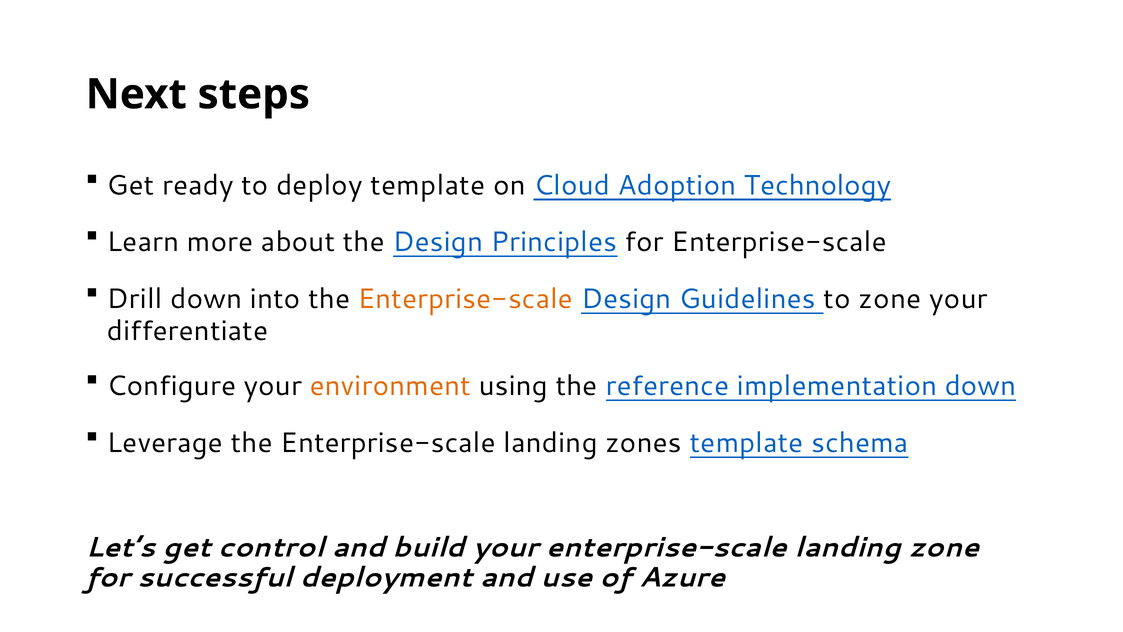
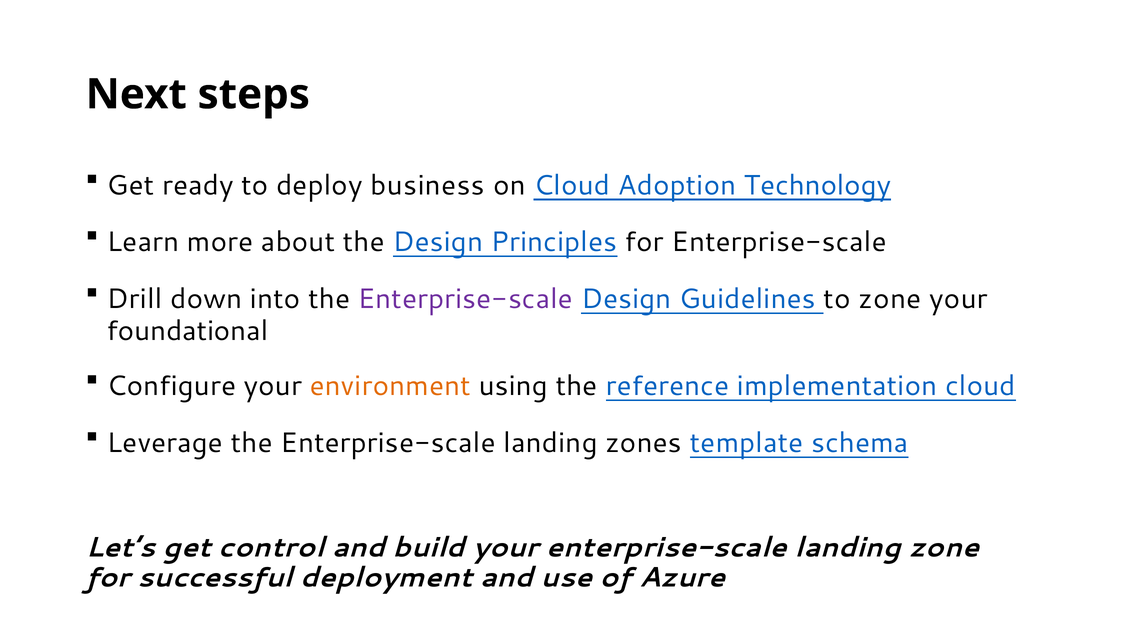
deploy template: template -> business
Enterprise-scale at (465, 299) colour: orange -> purple
differentiate: differentiate -> foundational
implementation down: down -> cloud
